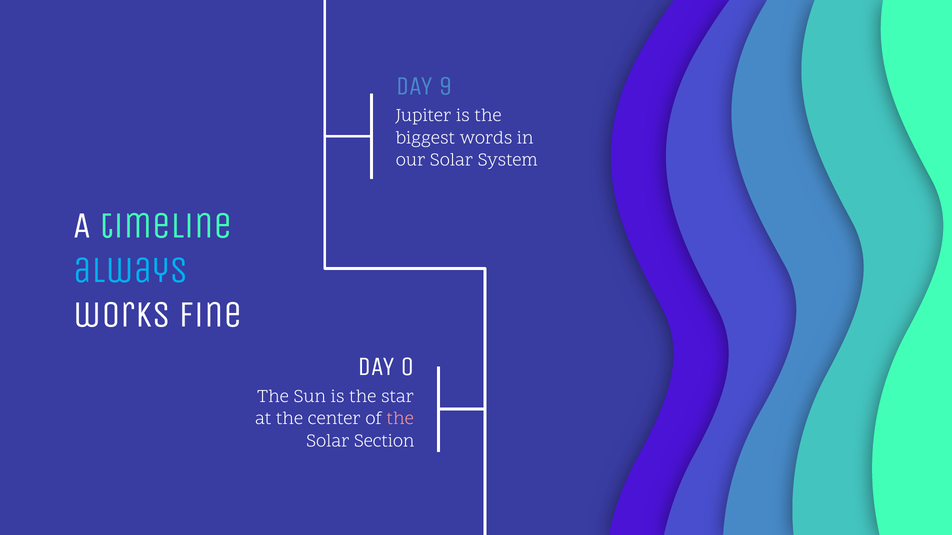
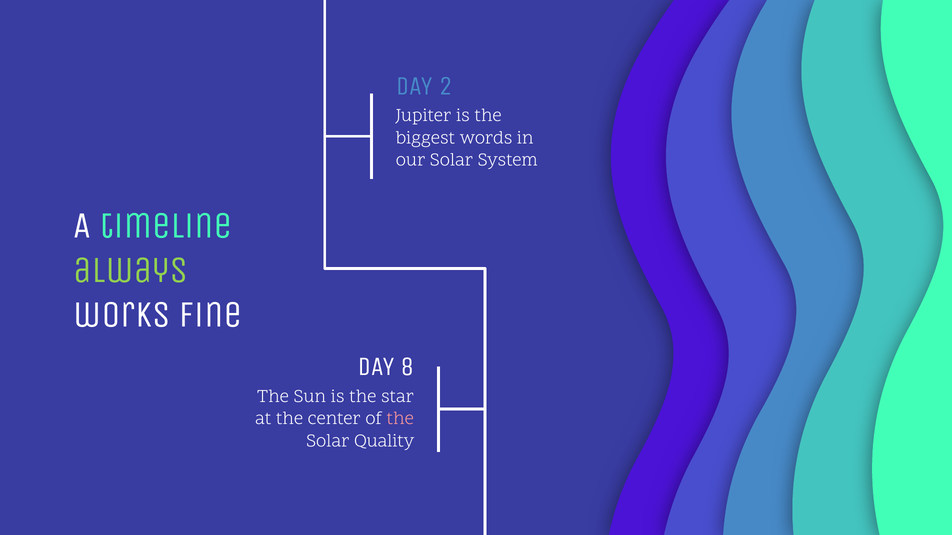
9: 9 -> 2
always colour: light blue -> light green
0: 0 -> 8
Section: Section -> Quality
